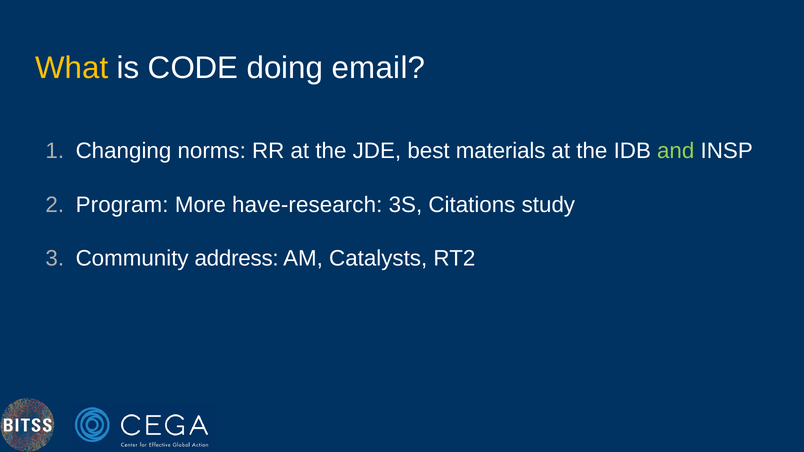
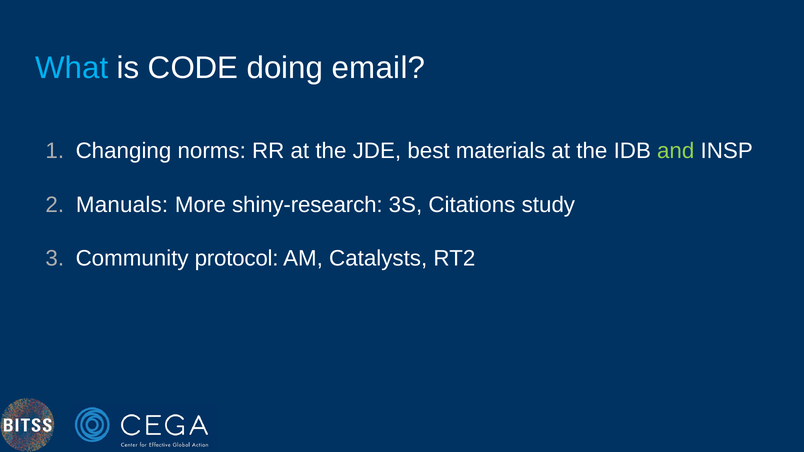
What colour: yellow -> light blue
Program: Program -> Manuals
have-research: have-research -> shiny-research
address: address -> protocol
